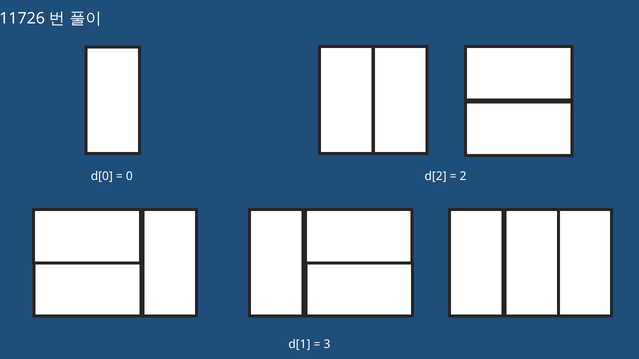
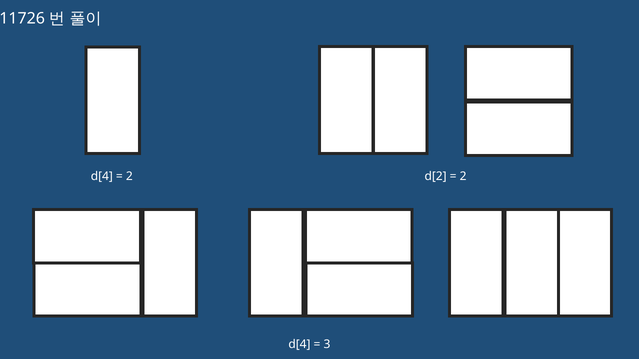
d[0 at (102, 176): d[0 -> d[4
0 at (129, 176): 0 -> 2
d[1 at (299, 345): d[1 -> d[4
